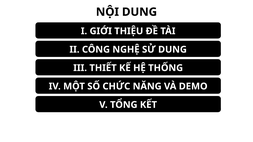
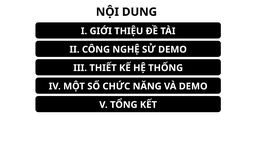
SỬ DUNG: DUNG -> DEMO
